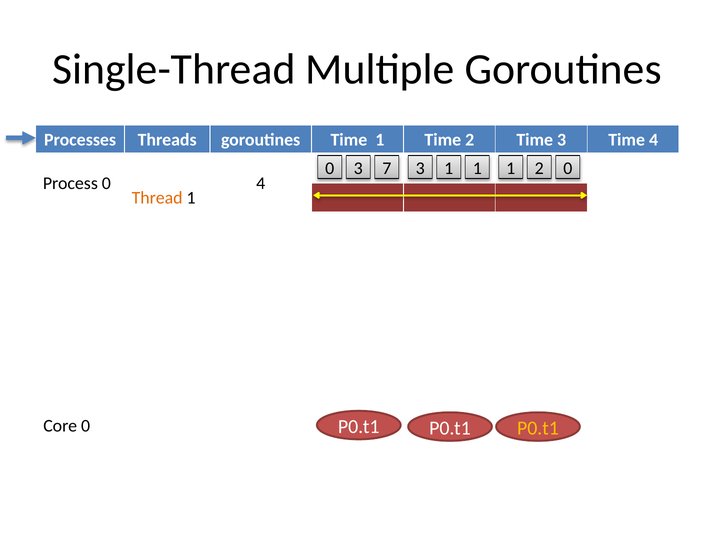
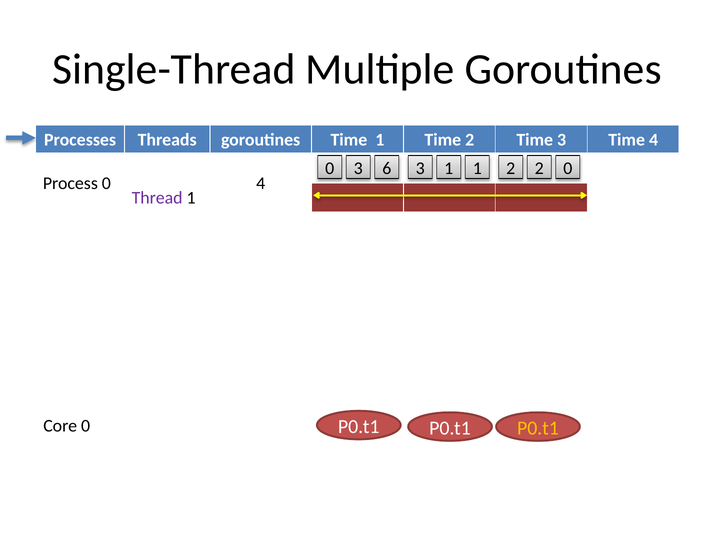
7: 7 -> 6
1 1 1: 1 -> 2
Thread colour: orange -> purple
